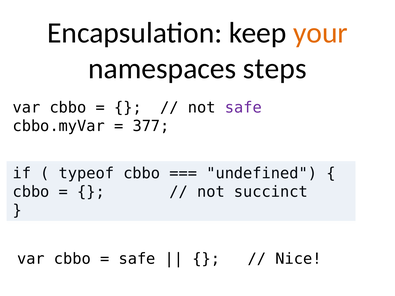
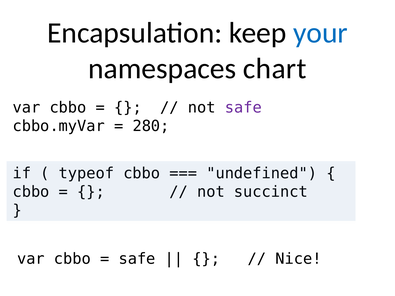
your colour: orange -> blue
steps: steps -> chart
377: 377 -> 280
